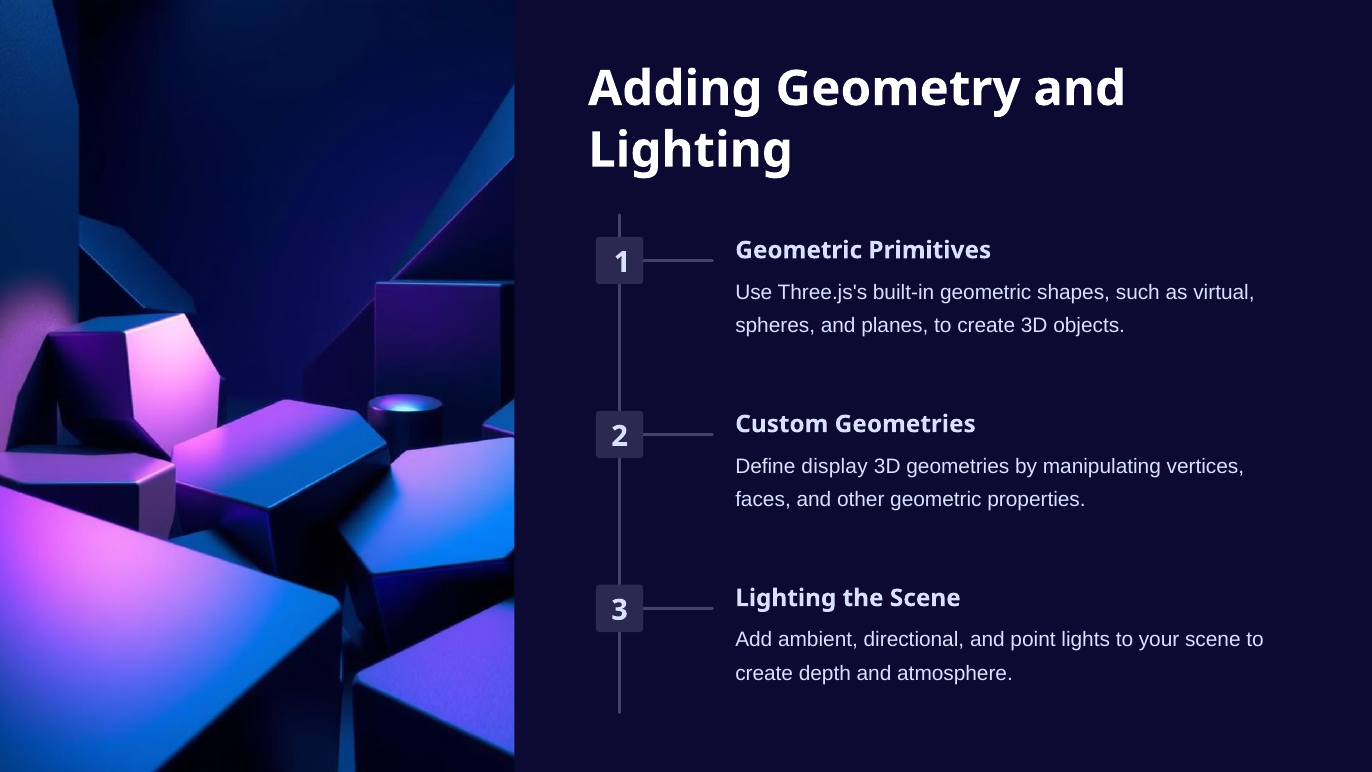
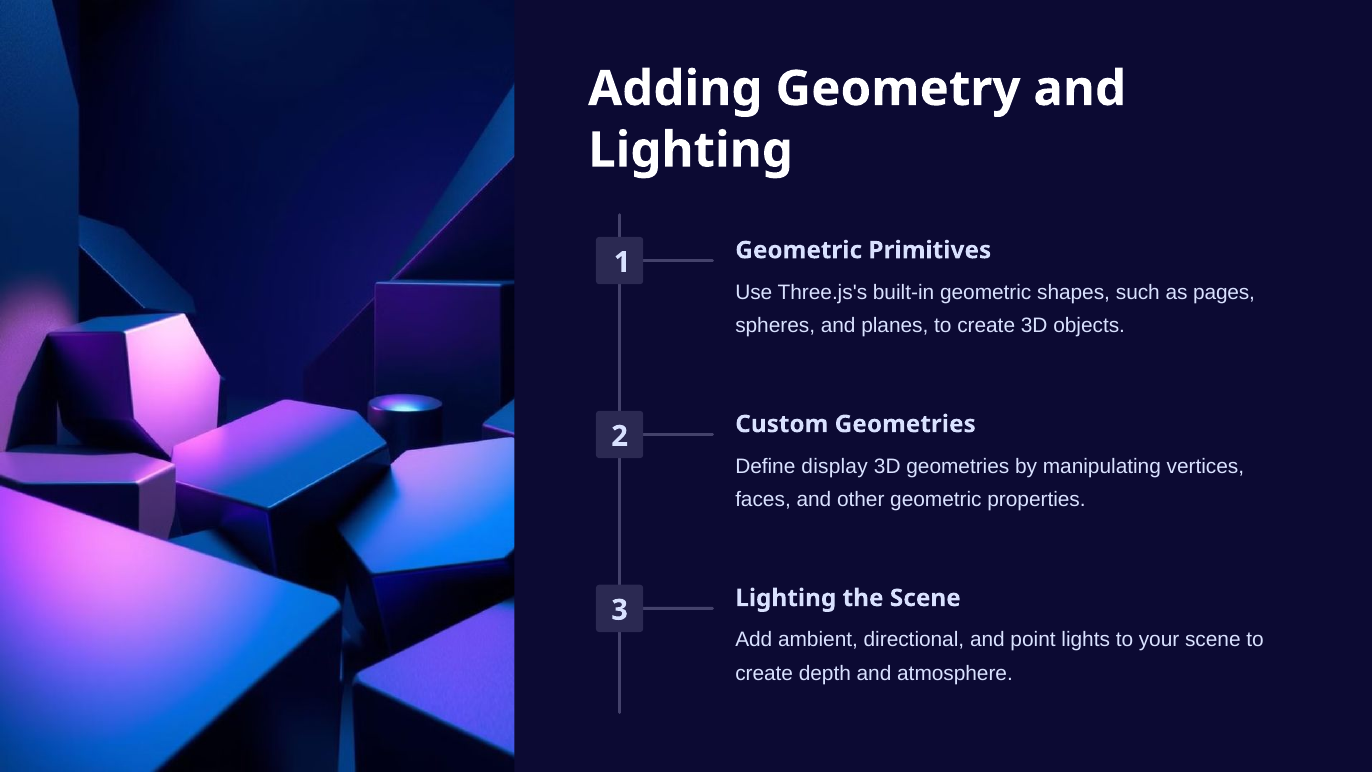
virtual: virtual -> pages
